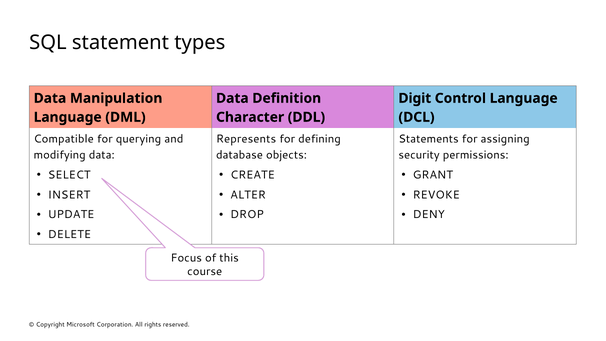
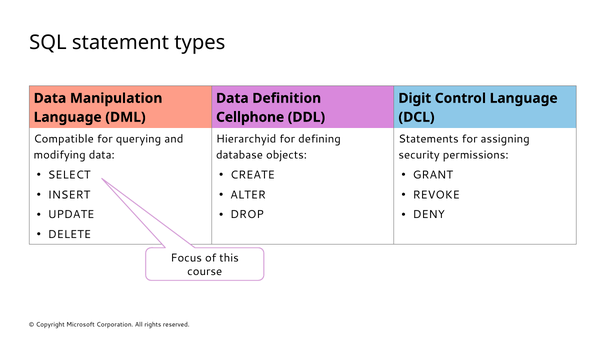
Character: Character -> Cellphone
Represents: Represents -> Hierarchyid
